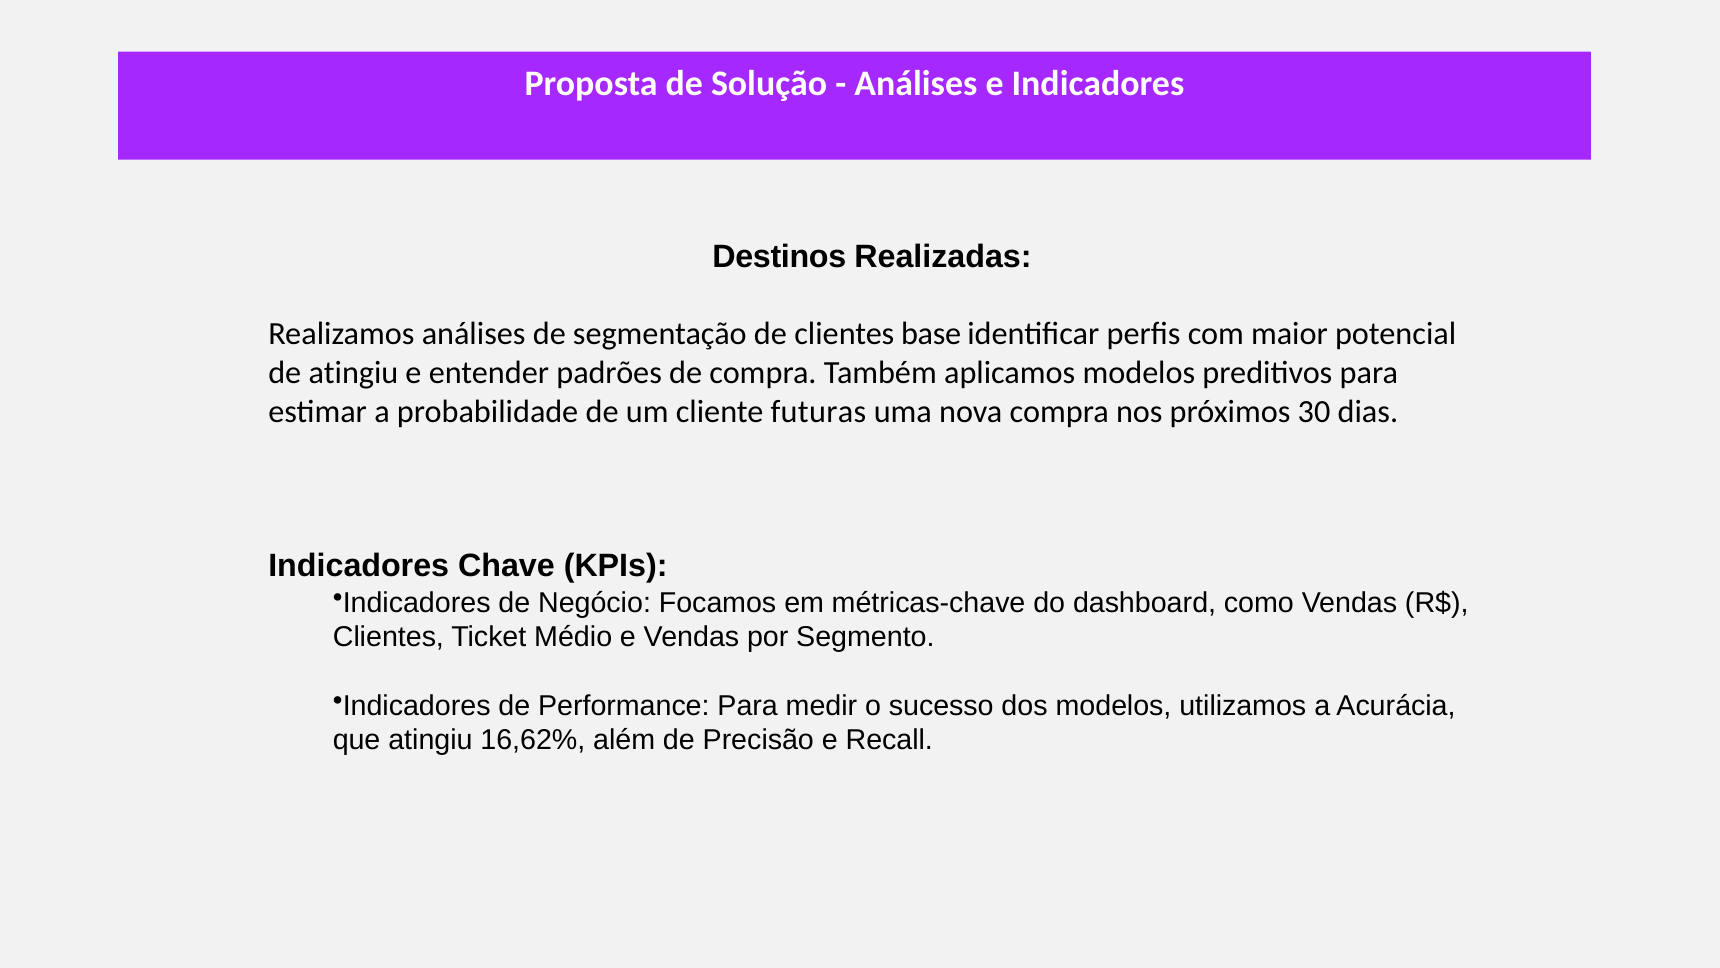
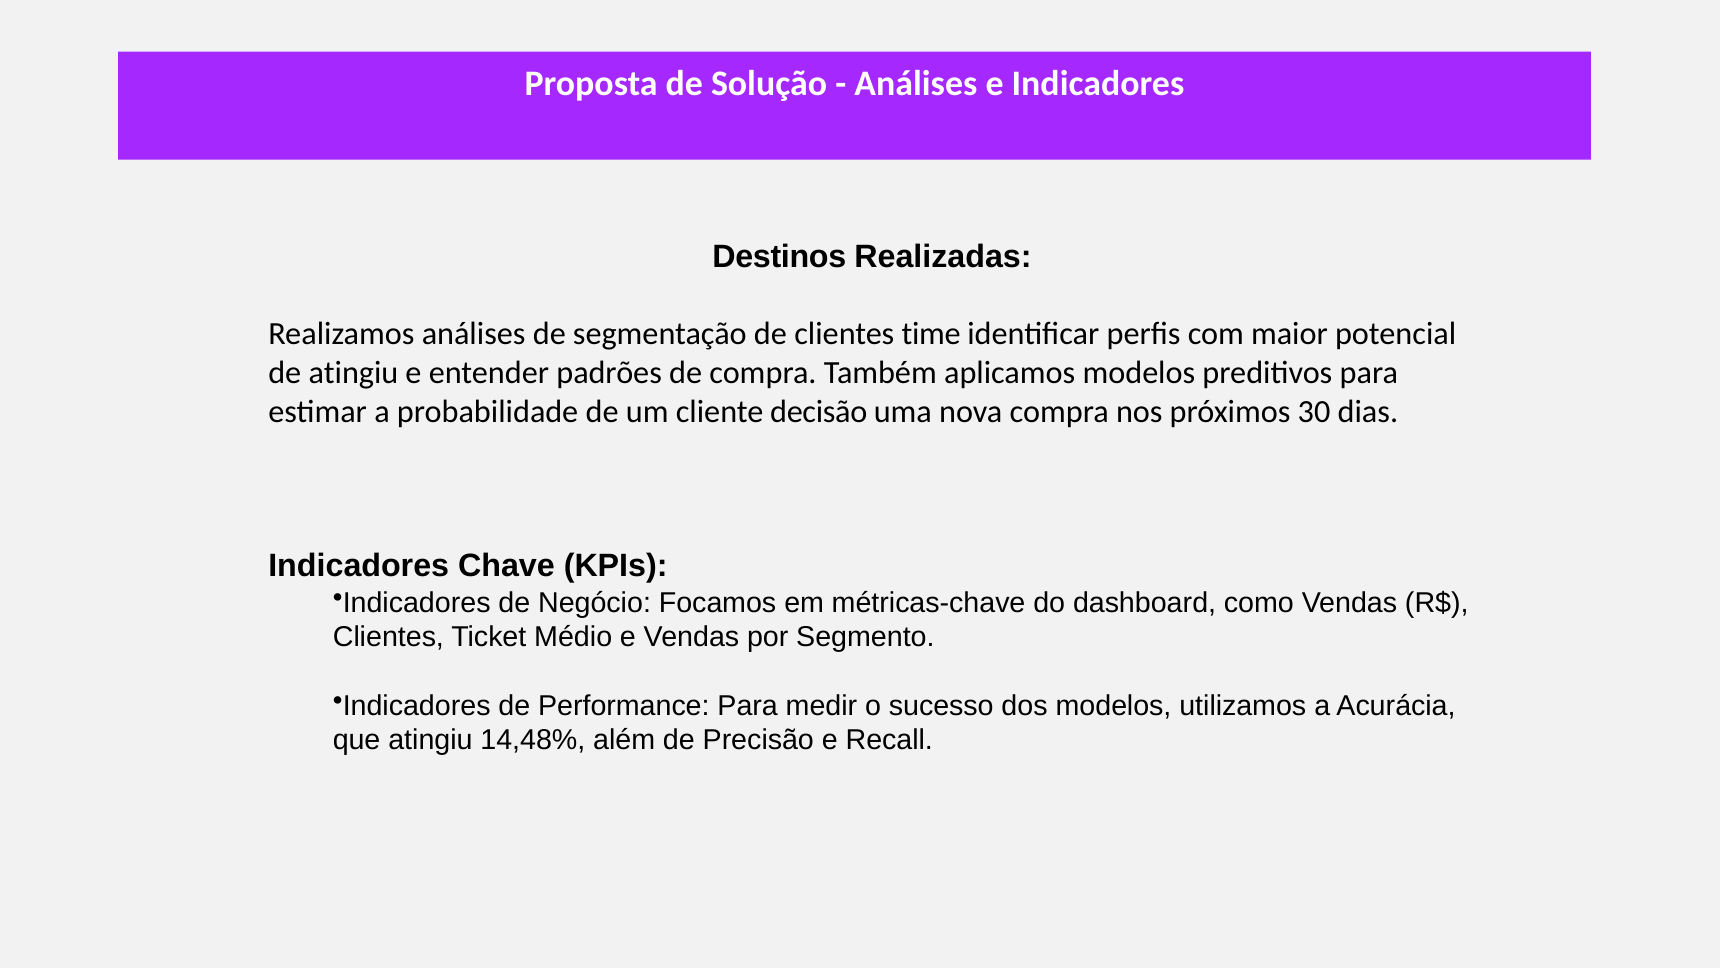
base: base -> time
futuras: futuras -> decisão
16,62%: 16,62% -> 14,48%
